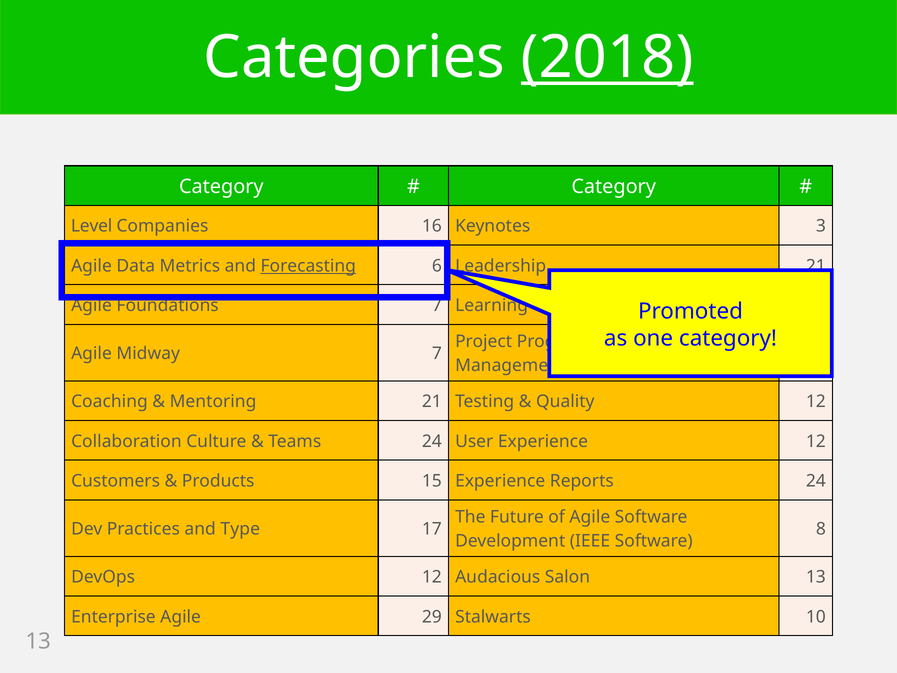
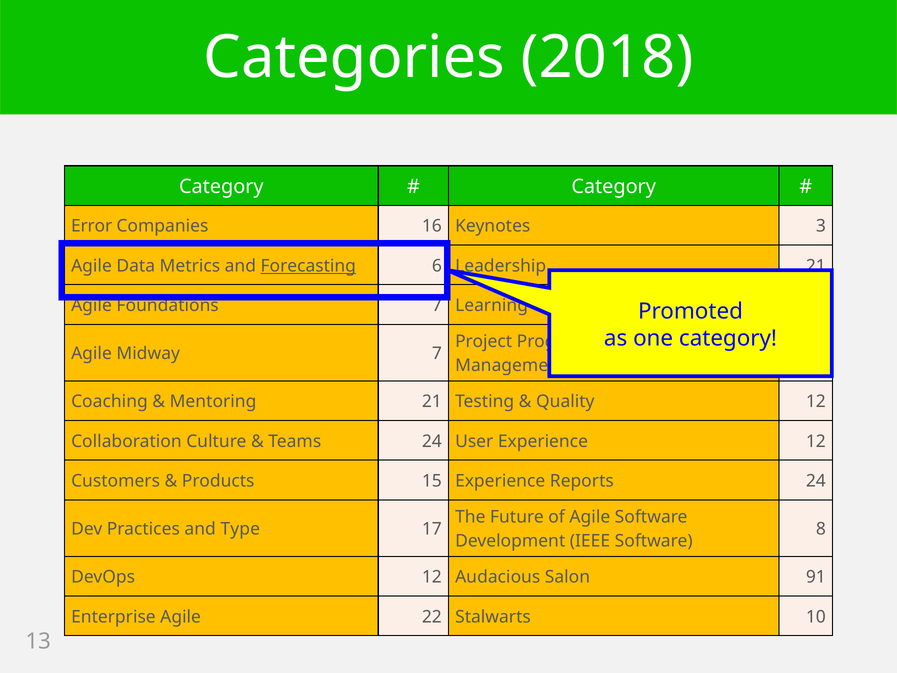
2018 underline: present -> none
Level: Level -> Error
Salon 13: 13 -> 91
29: 29 -> 22
